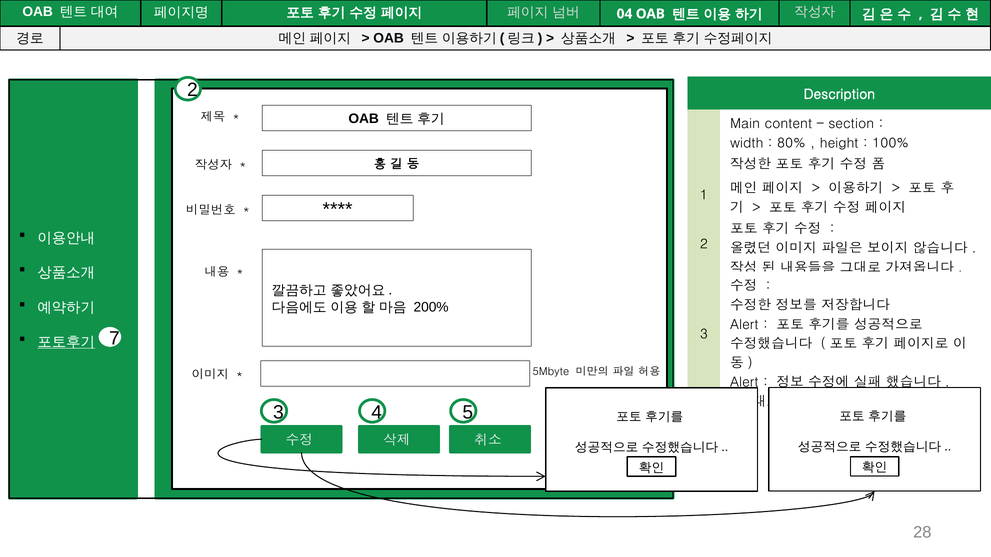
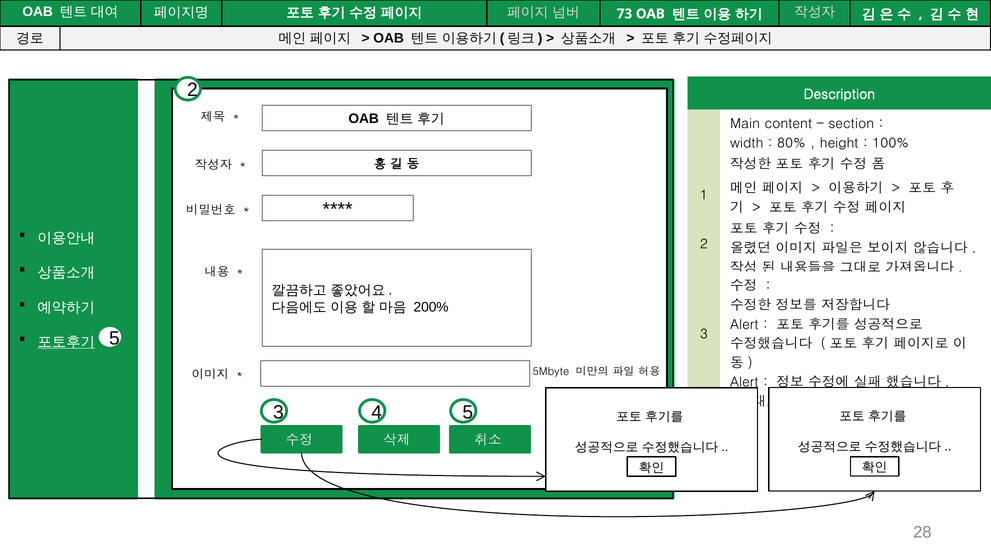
04: 04 -> 73
7 at (114, 338): 7 -> 5
